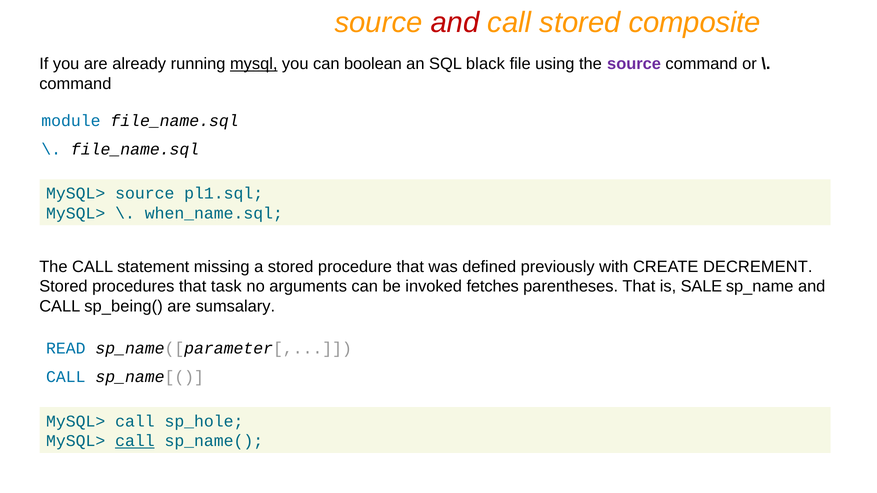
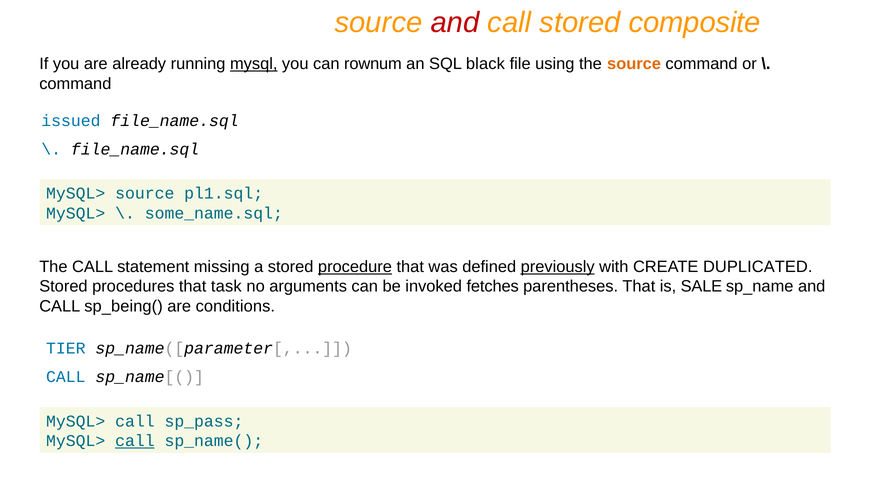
boolean: boolean -> rownum
source at (634, 64) colour: purple -> orange
module: module -> issued
when_name.sql: when_name.sql -> some_name.sql
procedure underline: none -> present
previously underline: none -> present
DECREMENT: DECREMENT -> DUPLICATED
sumsalary: sumsalary -> conditions
READ: READ -> TIER
sp_hole: sp_hole -> sp_pass
